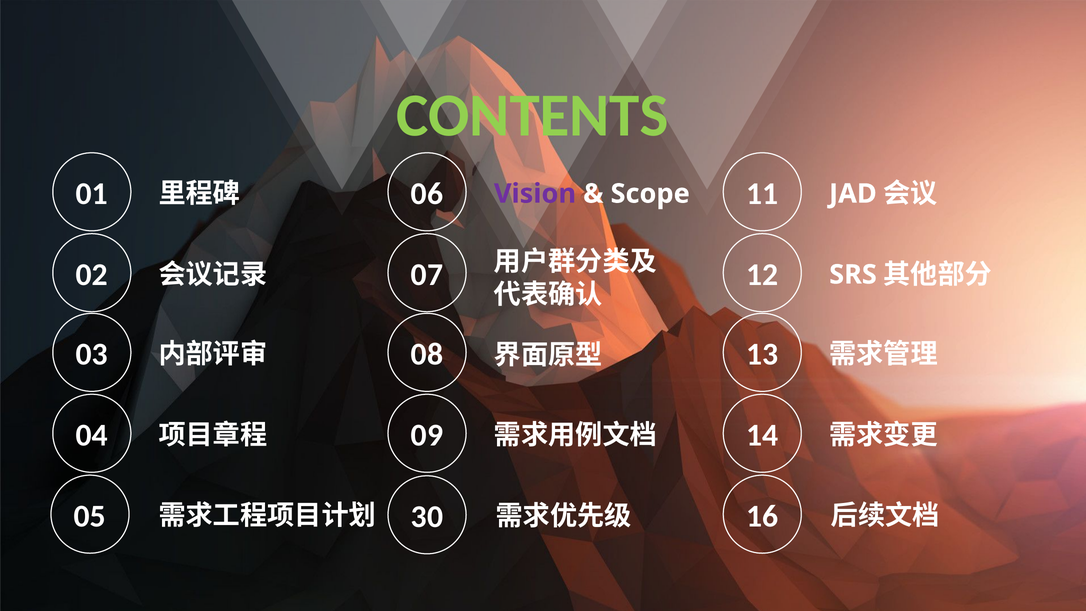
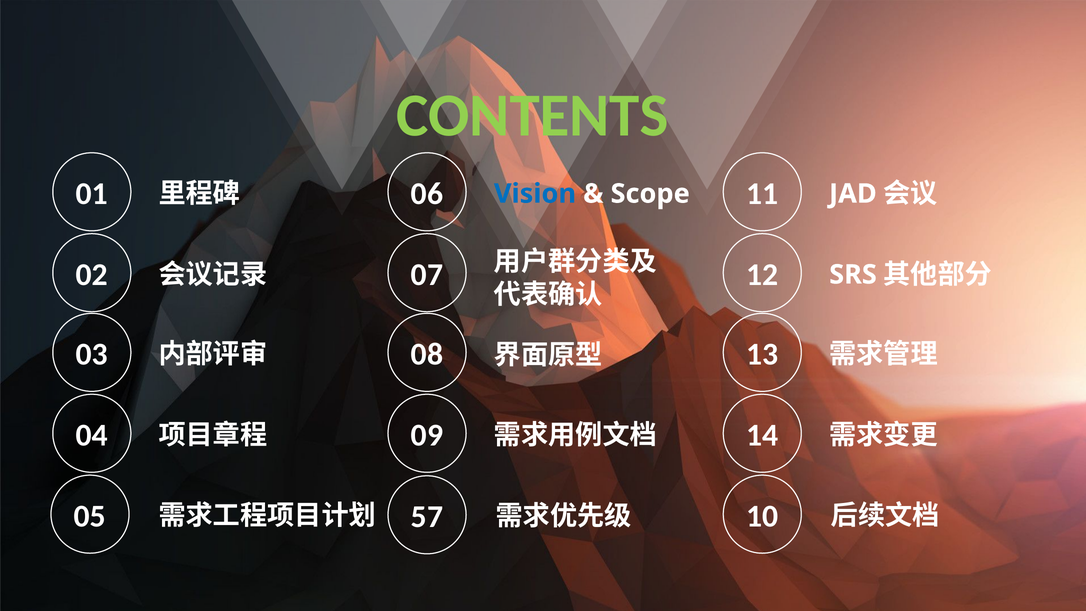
Vision colour: purple -> blue
30: 30 -> 57
16: 16 -> 10
